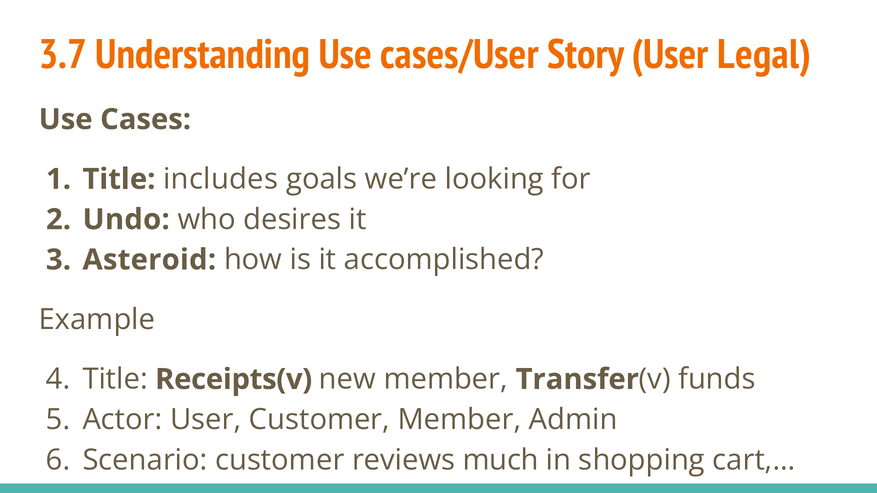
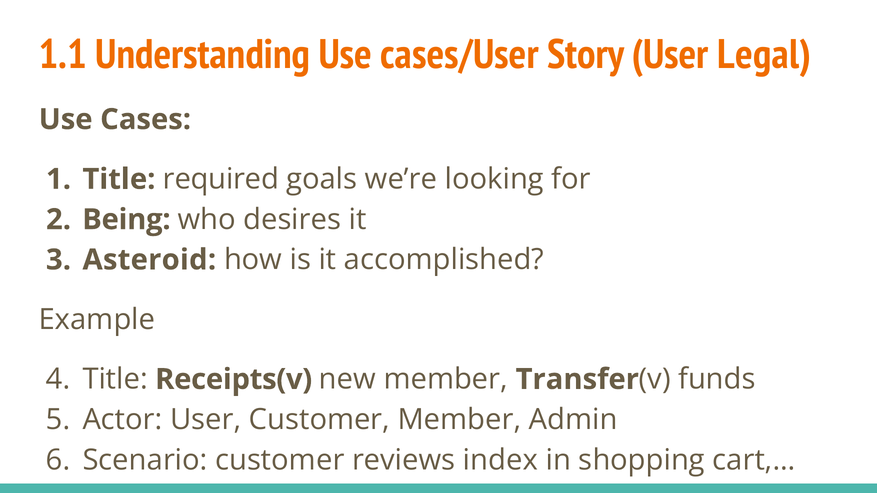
3.7: 3.7 -> 1.1
includes: includes -> required
Undo: Undo -> Being
much: much -> index
